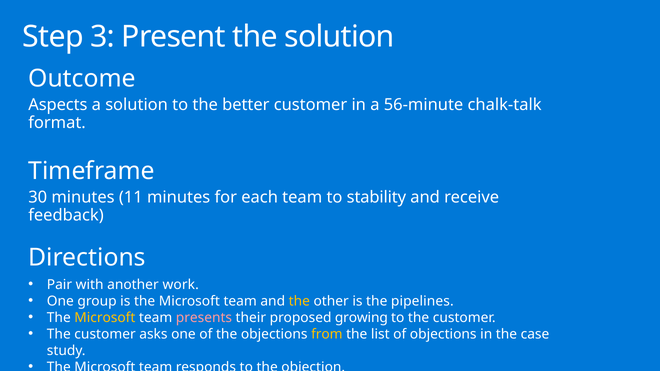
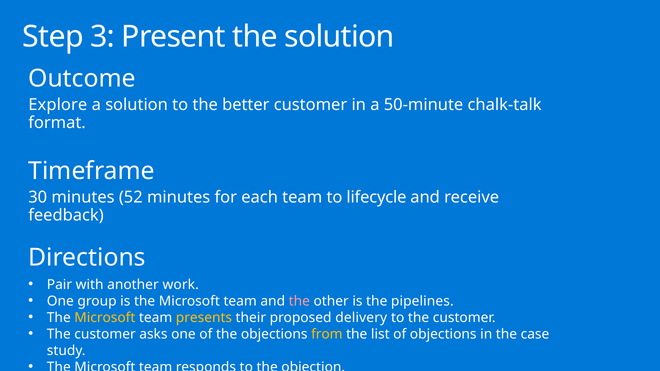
Aspects: Aspects -> Explore
56-minute: 56-minute -> 50-minute
11: 11 -> 52
stability: stability -> lifecycle
the at (299, 301) colour: yellow -> pink
presents colour: pink -> yellow
growing: growing -> delivery
